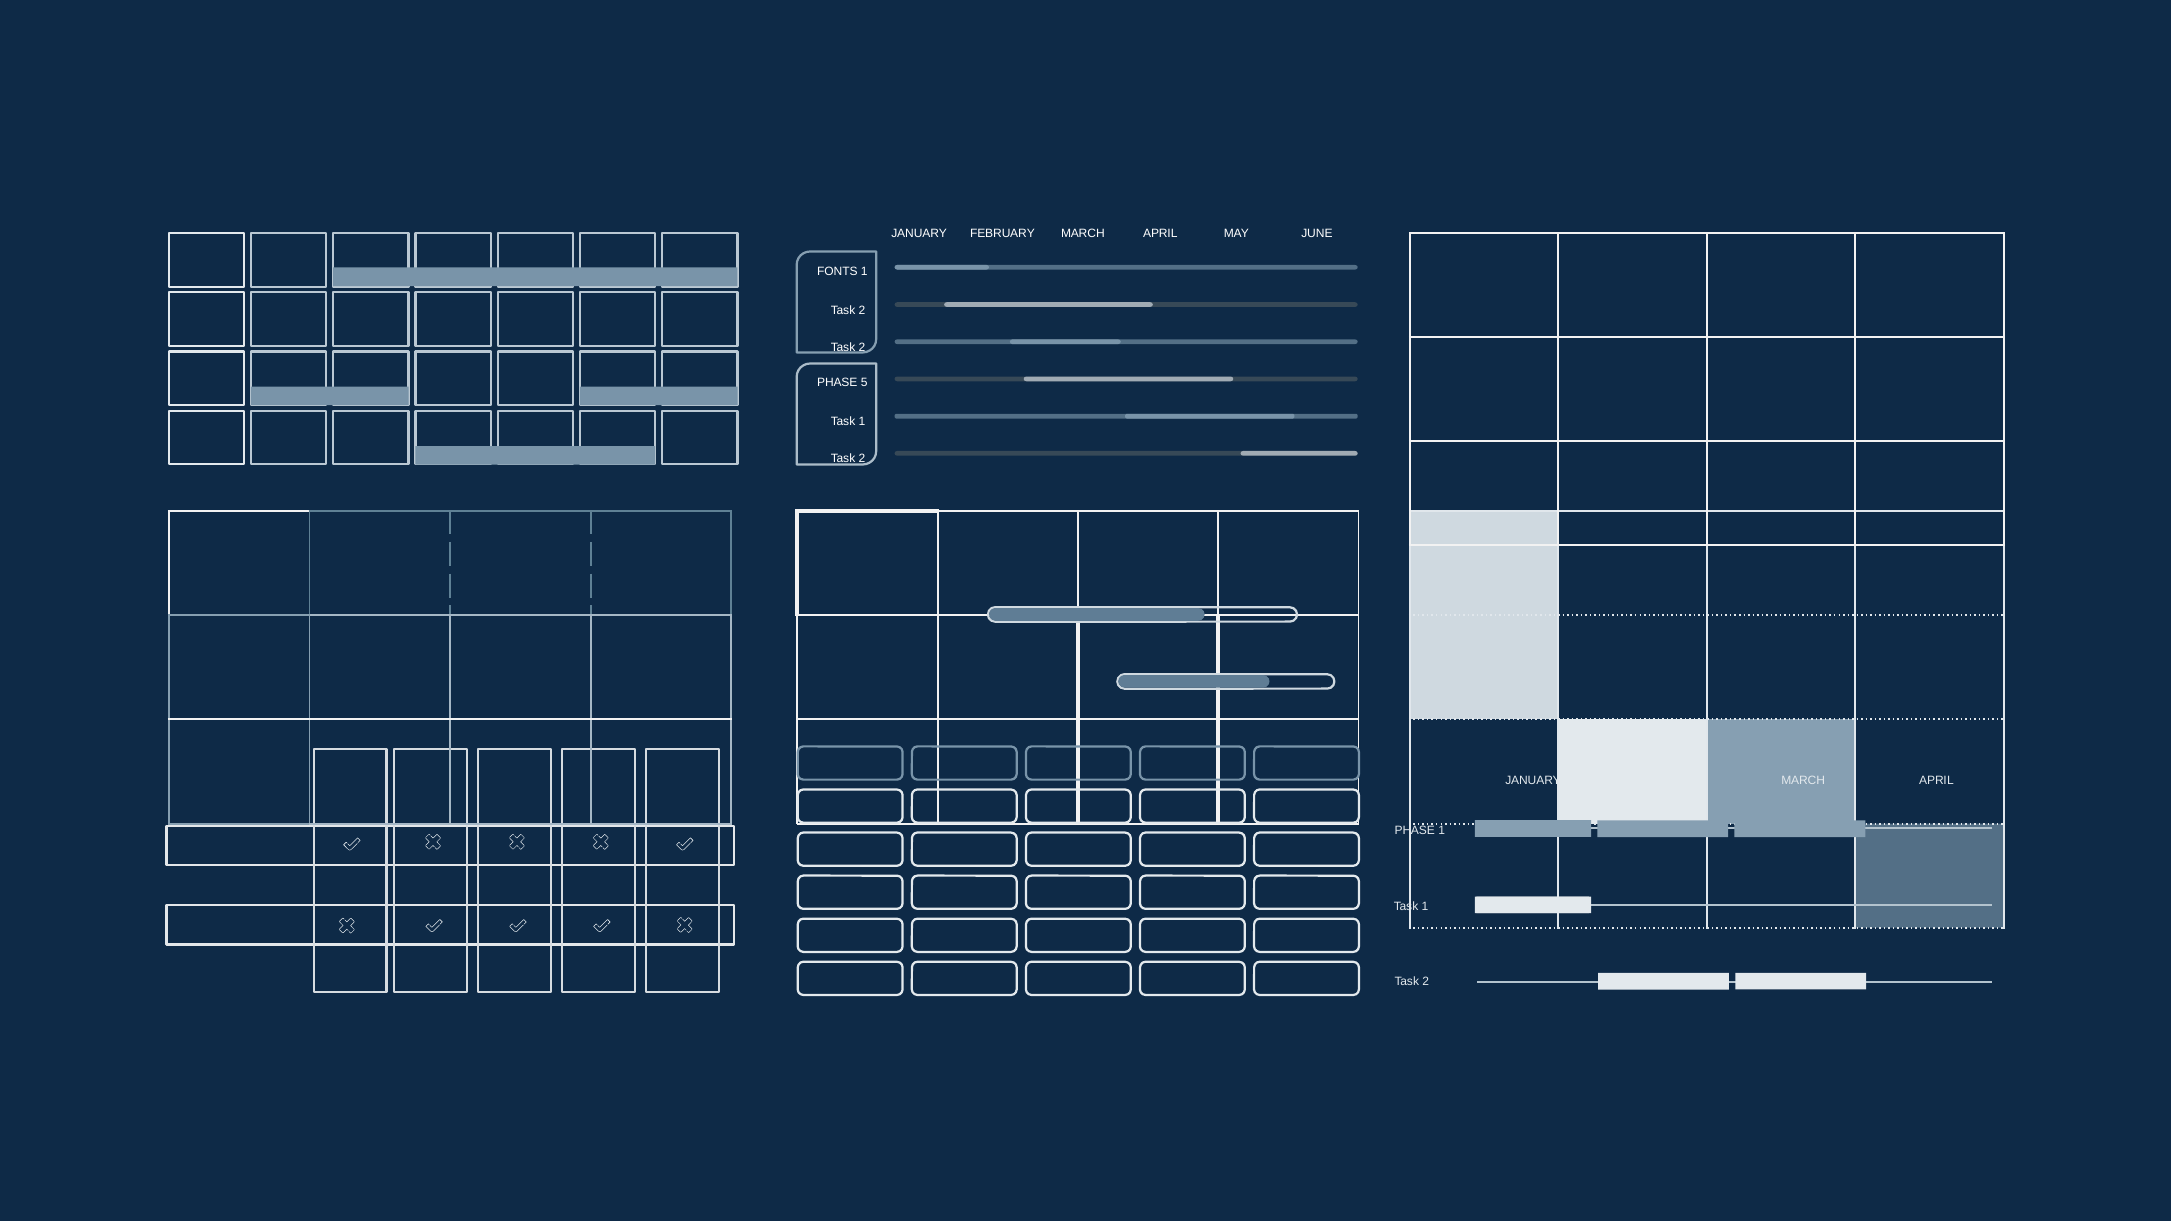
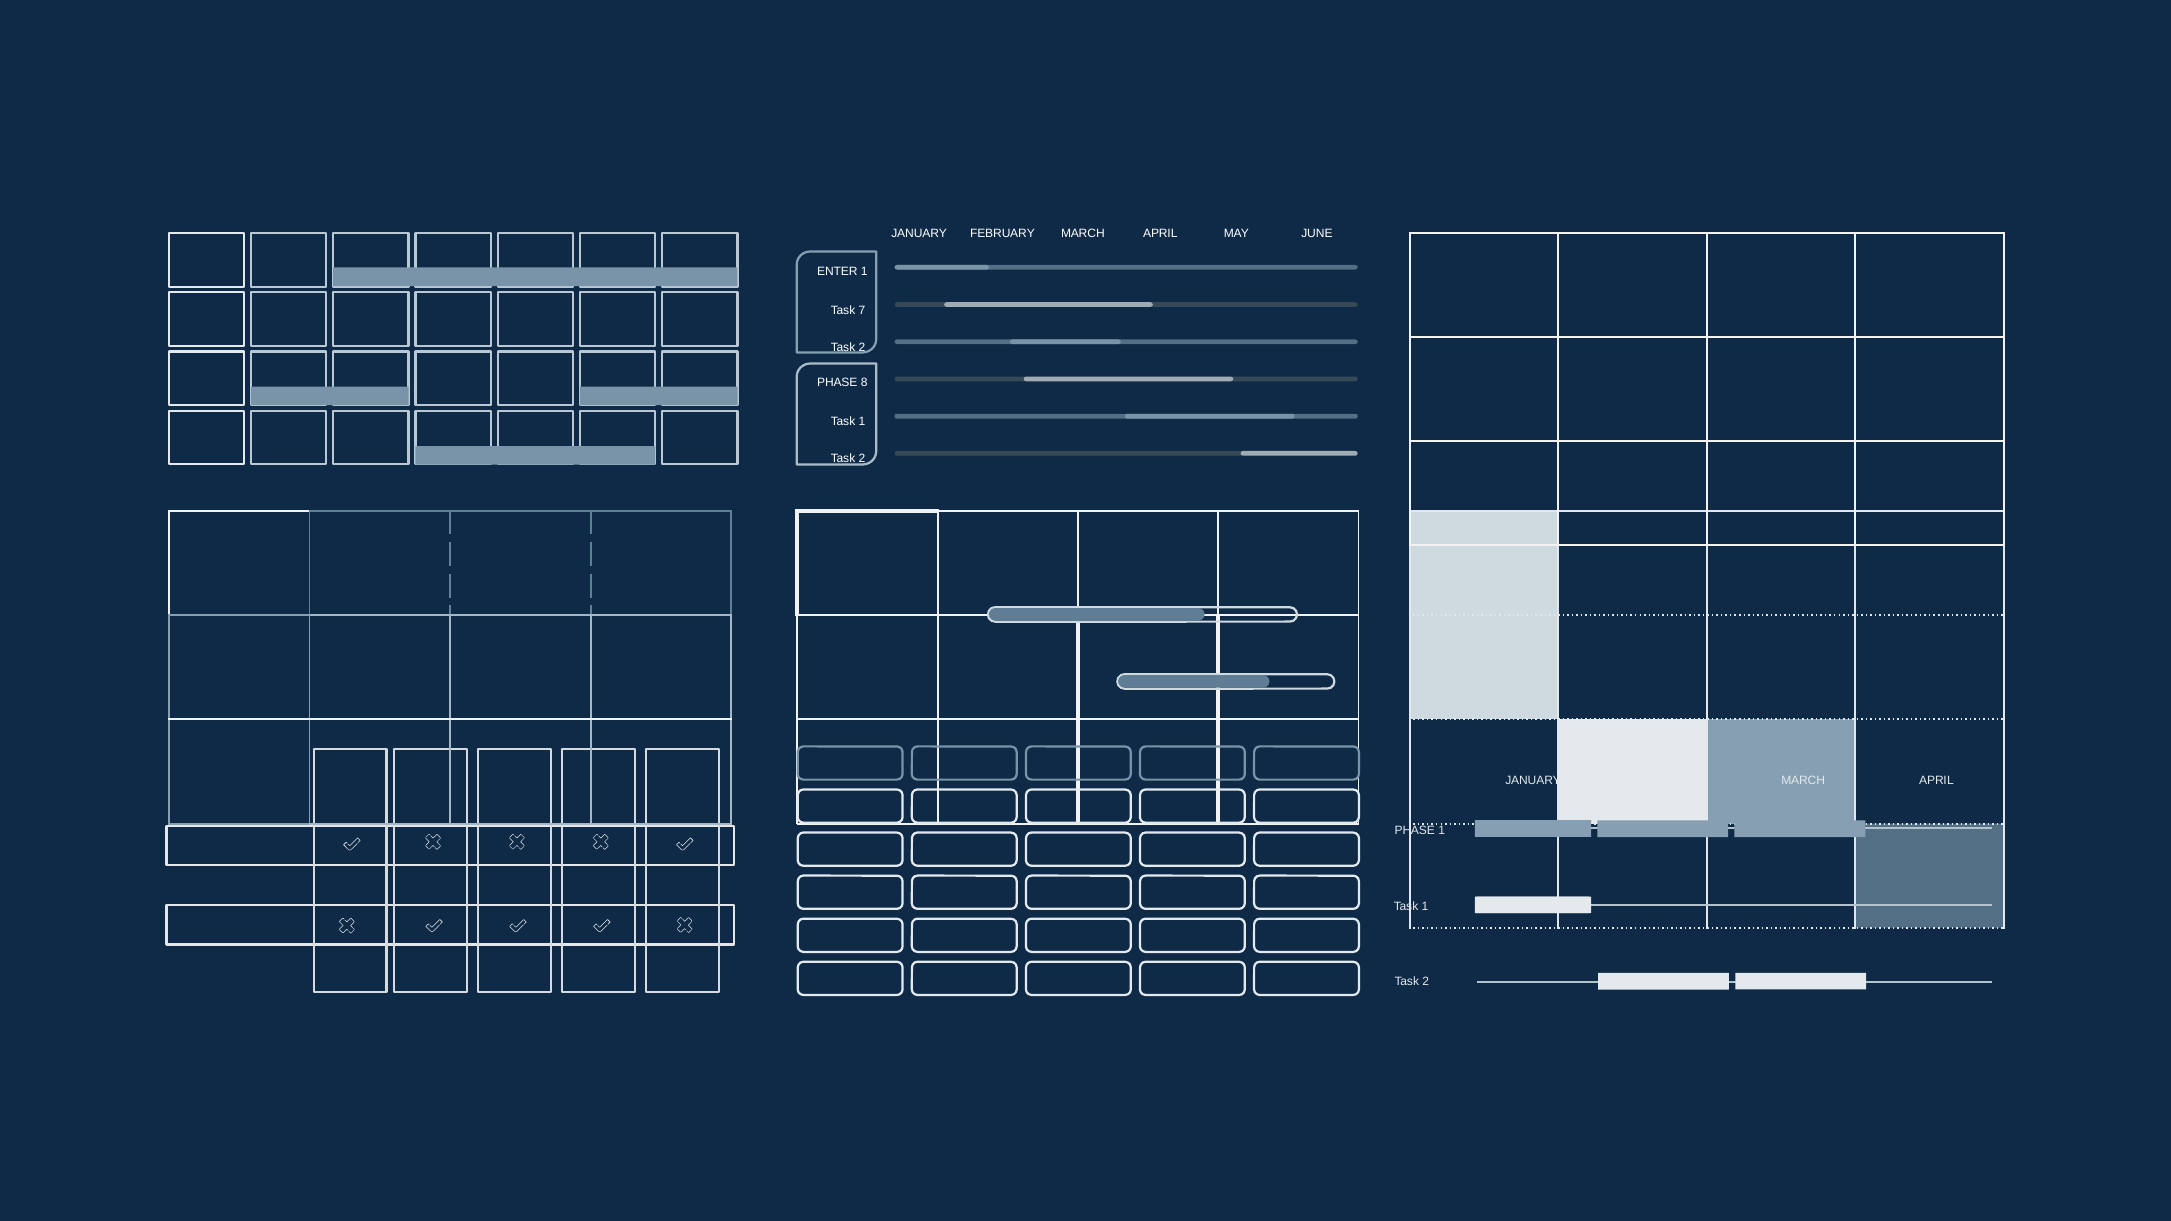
FONTS: FONTS -> ENTER
2 at (862, 310): 2 -> 7
5: 5 -> 8
